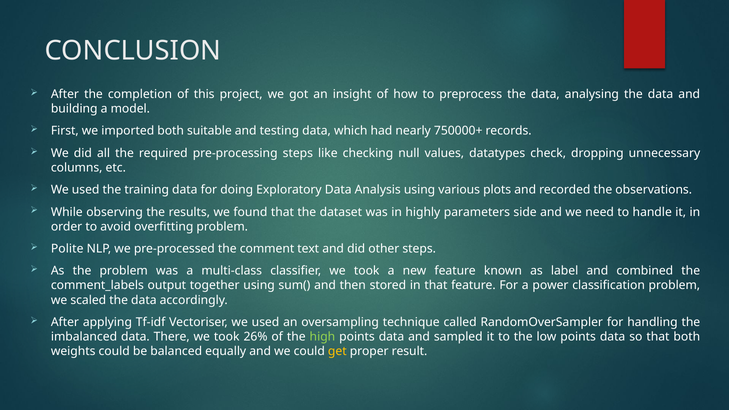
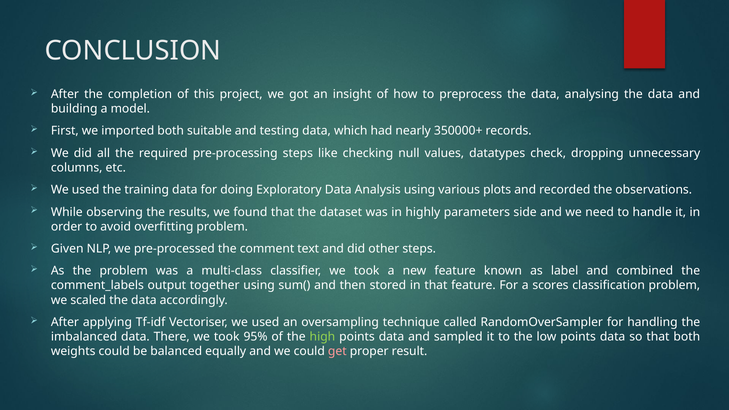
750000+: 750000+ -> 350000+
Polite: Polite -> Given
power: power -> scores
26%: 26% -> 95%
get colour: yellow -> pink
